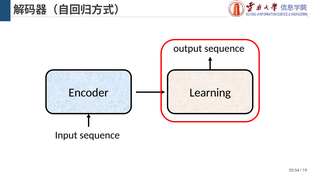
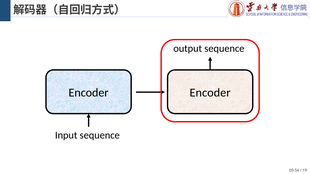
Encoder Learning: Learning -> Encoder
